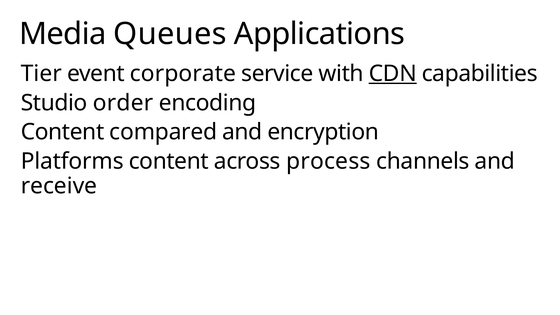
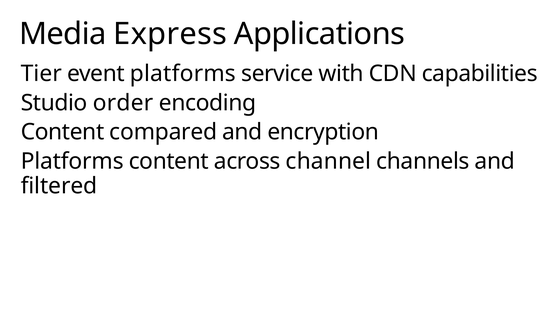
Queues: Queues -> Express
event corporate: corporate -> platforms
CDN underline: present -> none
process: process -> channel
receive: receive -> filtered
